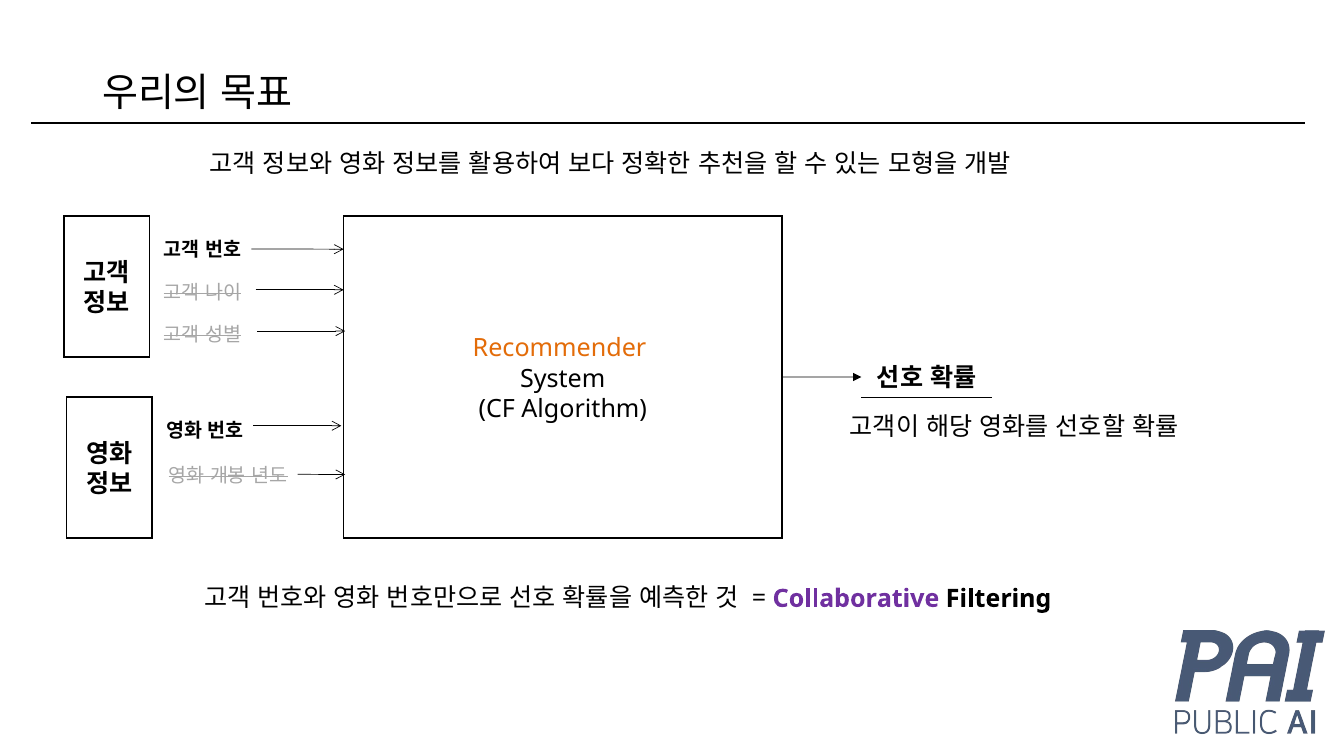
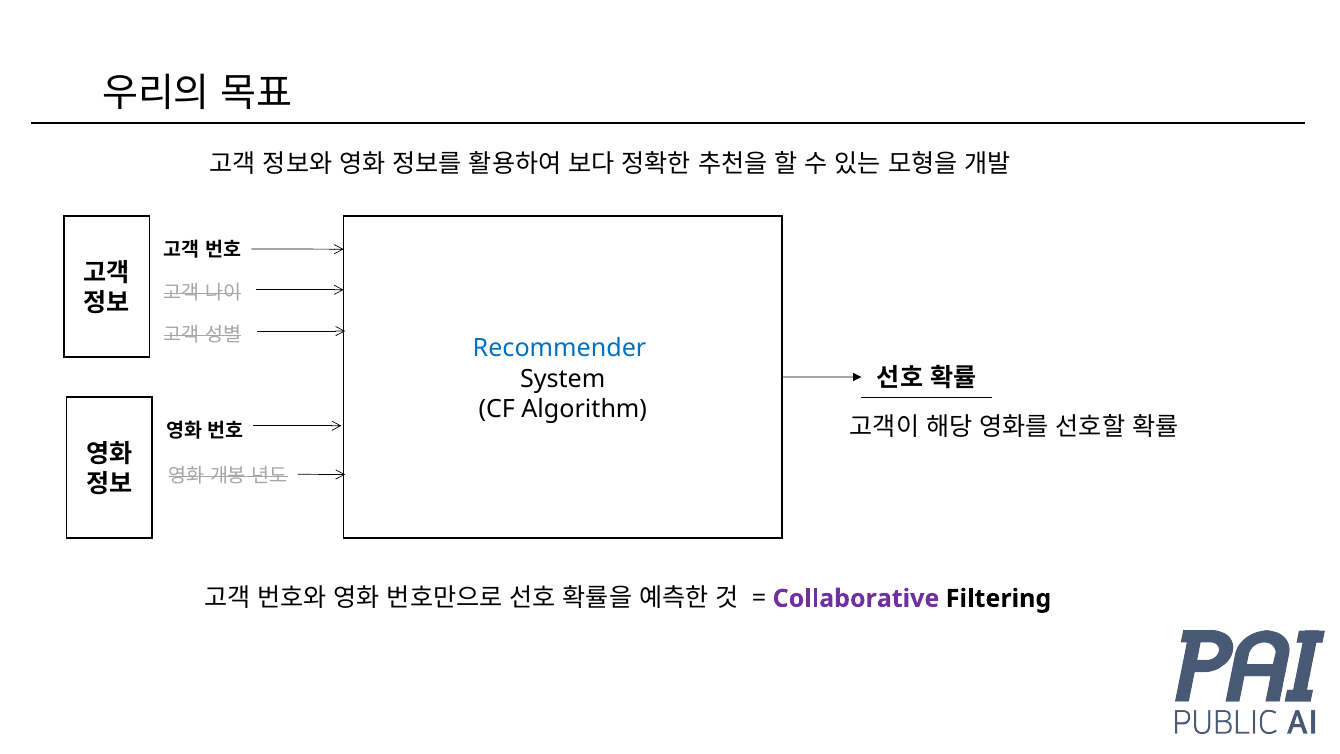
Recommender colour: orange -> blue
